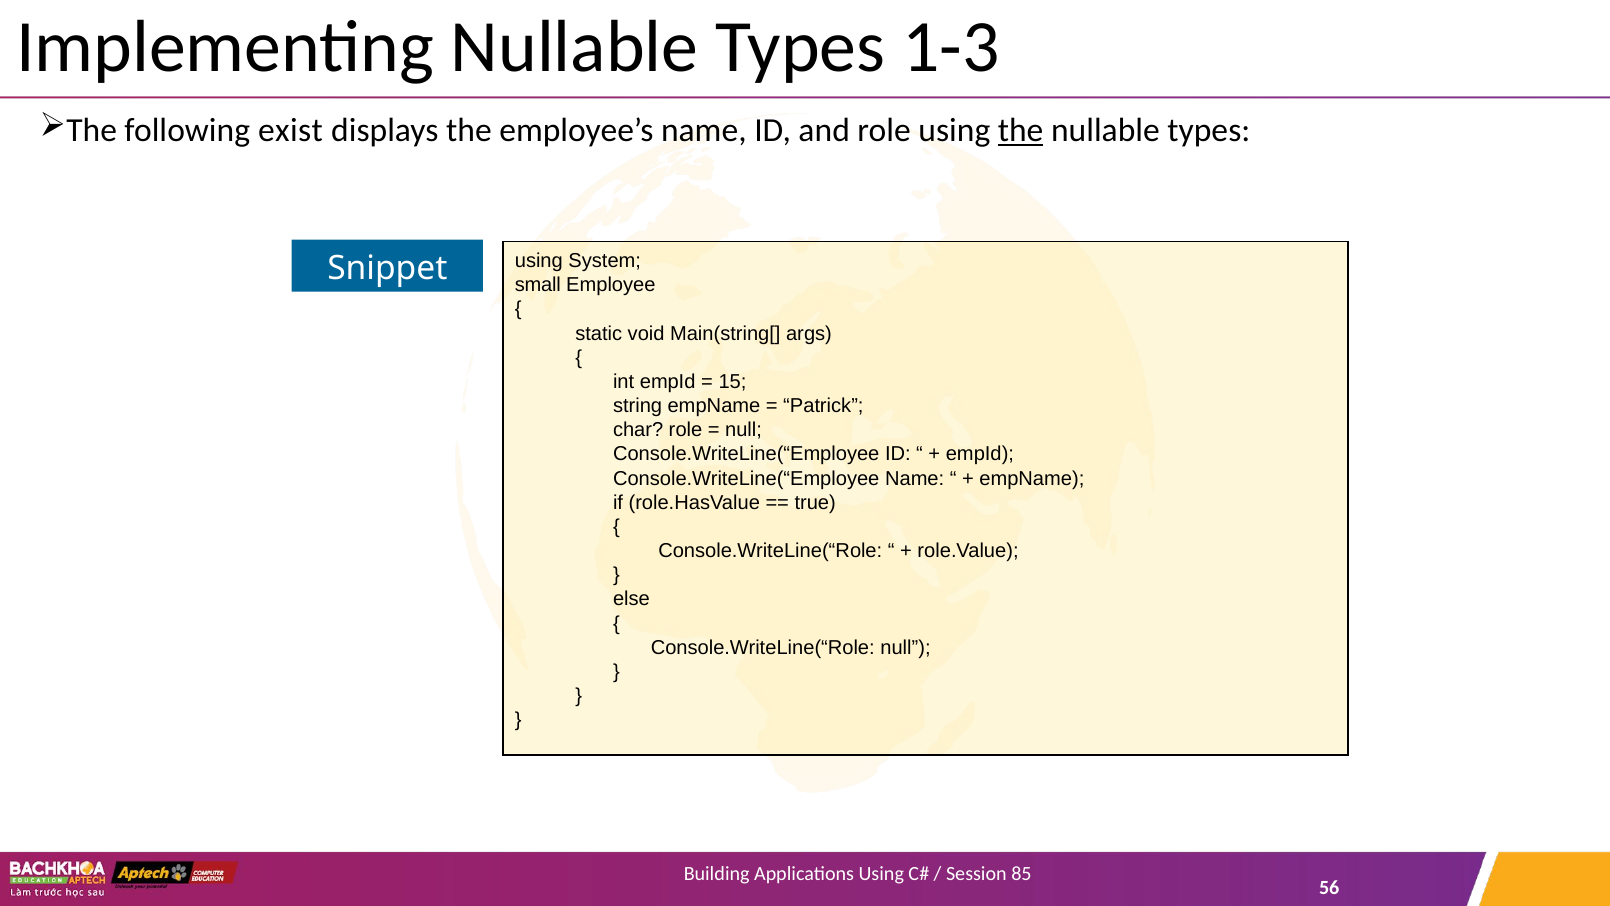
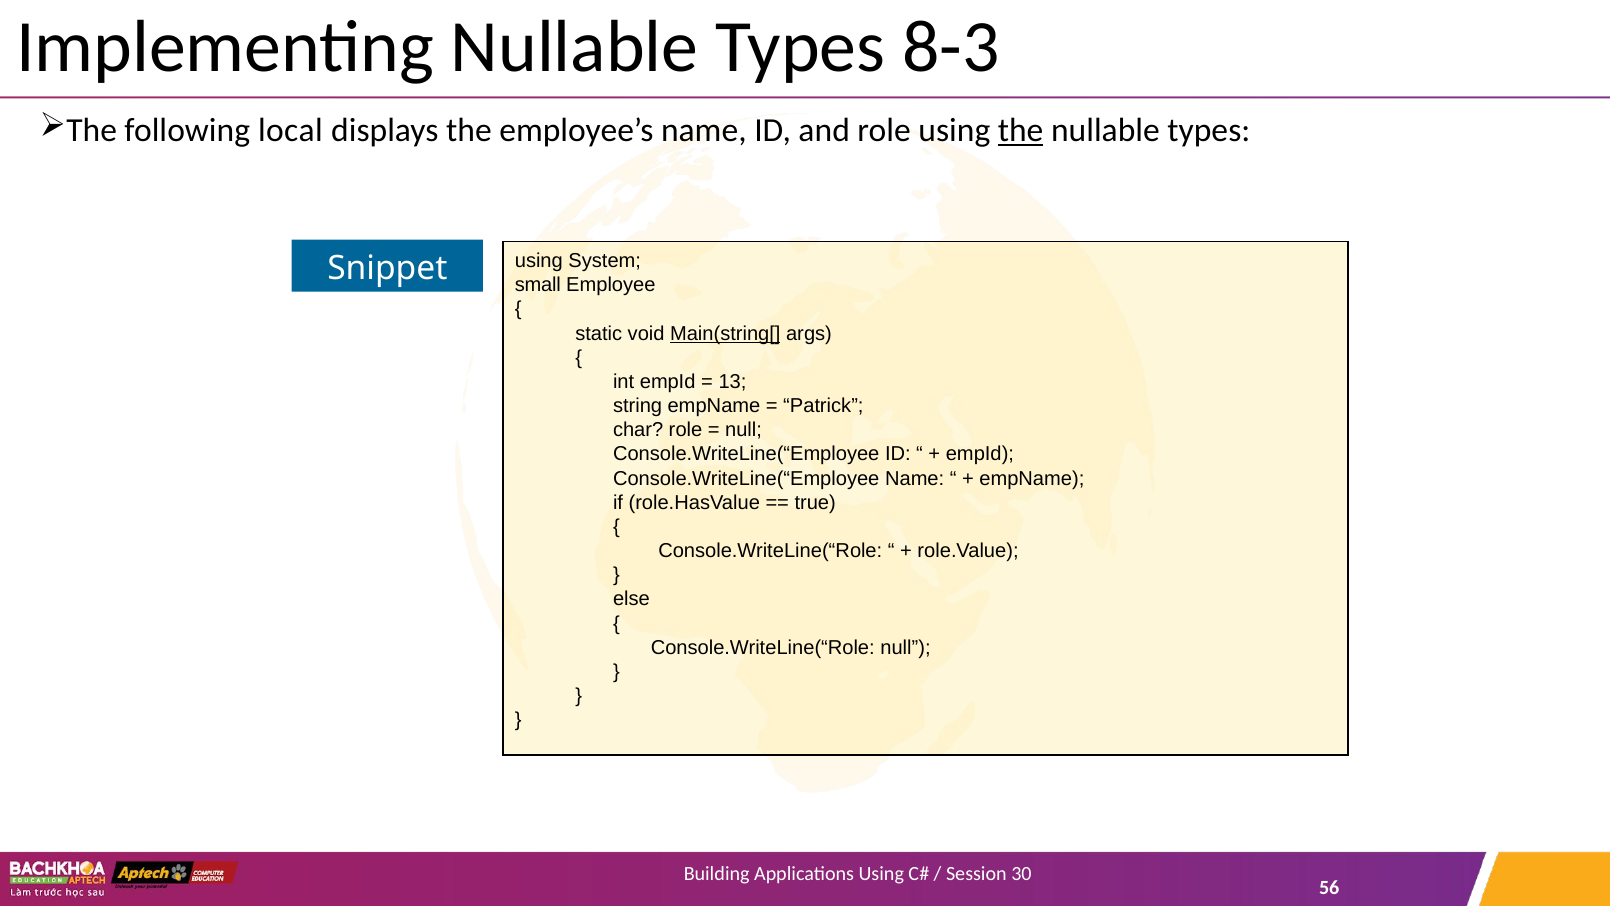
1-3: 1-3 -> 8-3
exist: exist -> local
Main(string[ underline: none -> present
15: 15 -> 13
85: 85 -> 30
